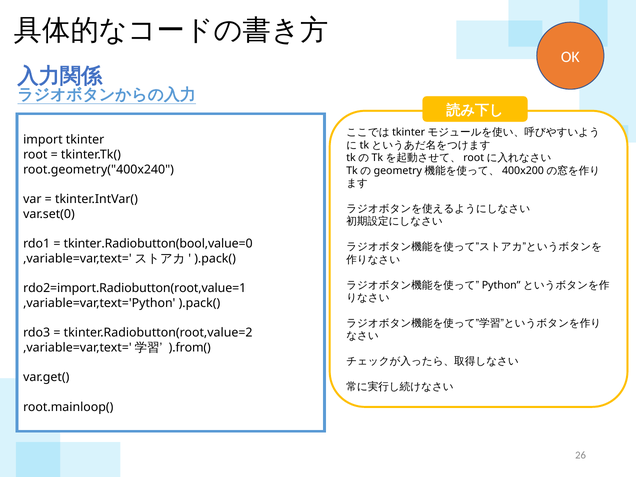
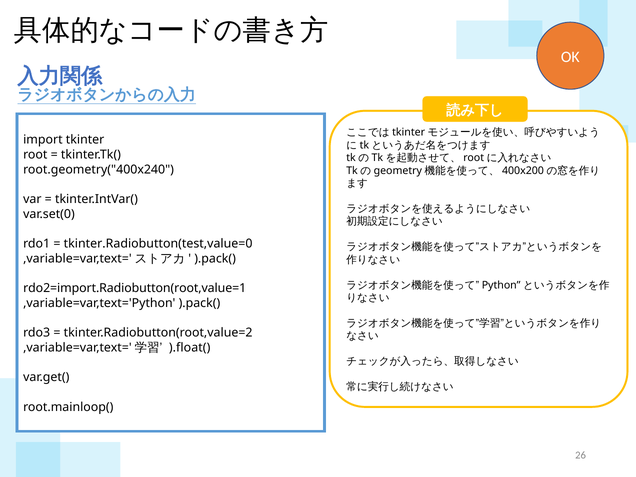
tkinter.Radiobutton(bool,value=0: tkinter.Radiobutton(bool,value=0 -> tkinter.Radiobutton(test,value=0
).from(: ).from( -> ).float(
